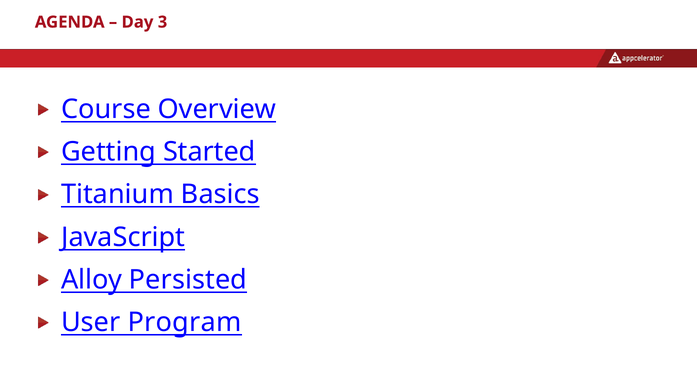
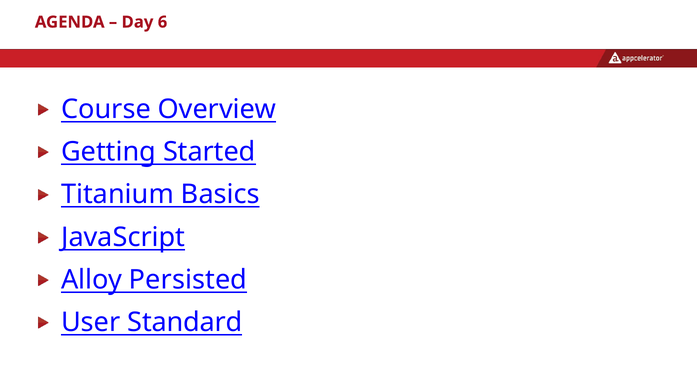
3: 3 -> 6
Program: Program -> Standard
